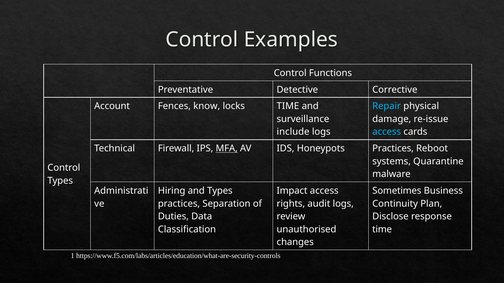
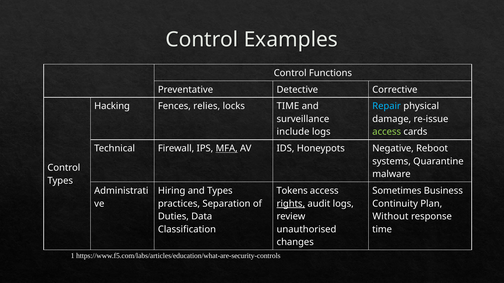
Account: Account -> Hacking
know: know -> relies
access at (387, 132) colour: light blue -> light green
Honeypots Practices: Practices -> Negative
Impact: Impact -> Tokens
rights underline: none -> present
Disclose: Disclose -> Without
